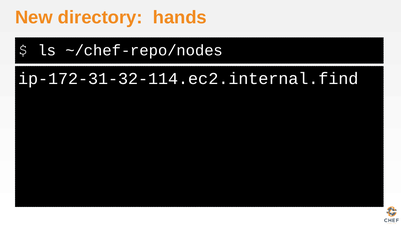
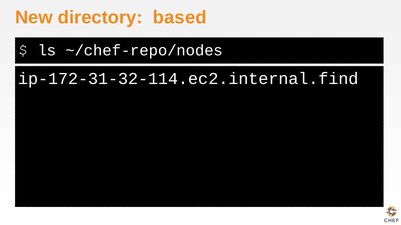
hands: hands -> based
